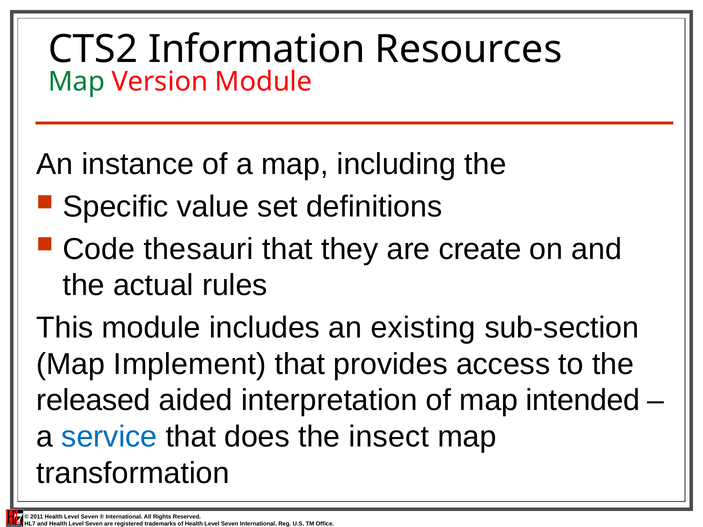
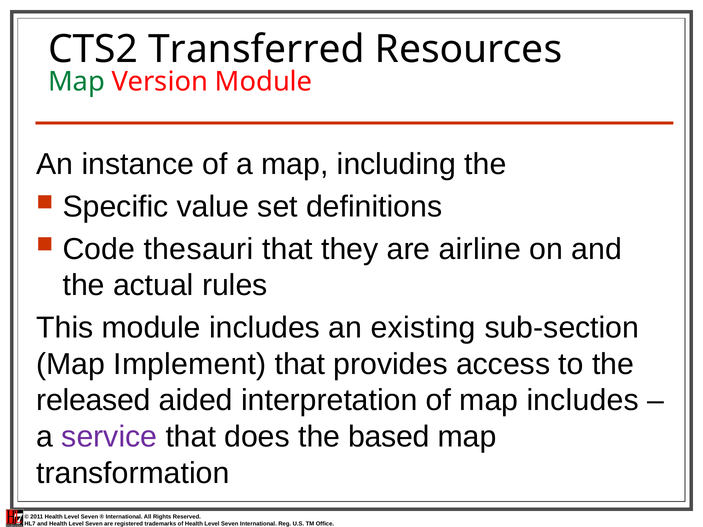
Information: Information -> Transferred
create: create -> airline
map intended: intended -> includes
service colour: blue -> purple
insect: insect -> based
